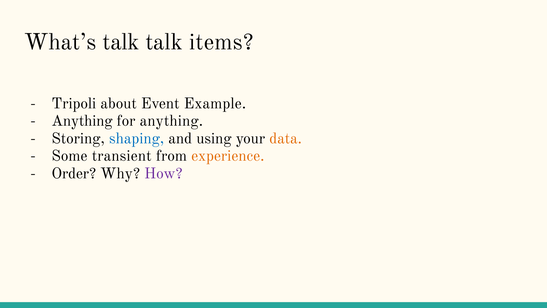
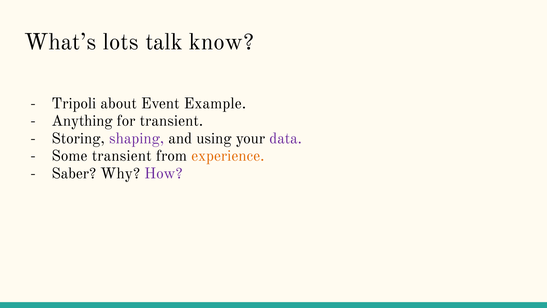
What’s talk: talk -> lots
items: items -> know
for anything: anything -> transient
shaping colour: blue -> purple
data colour: orange -> purple
Order: Order -> Saber
